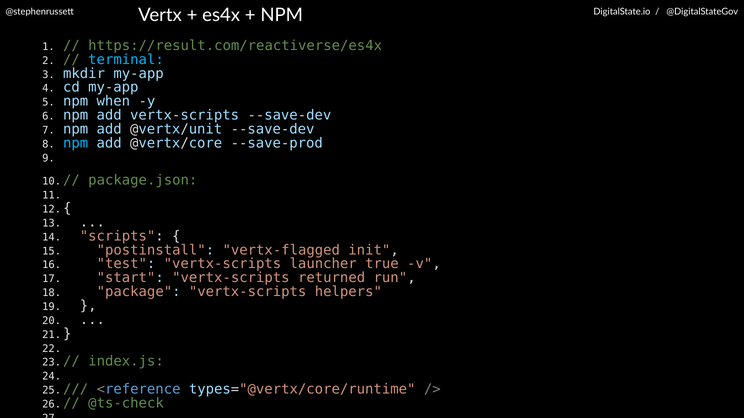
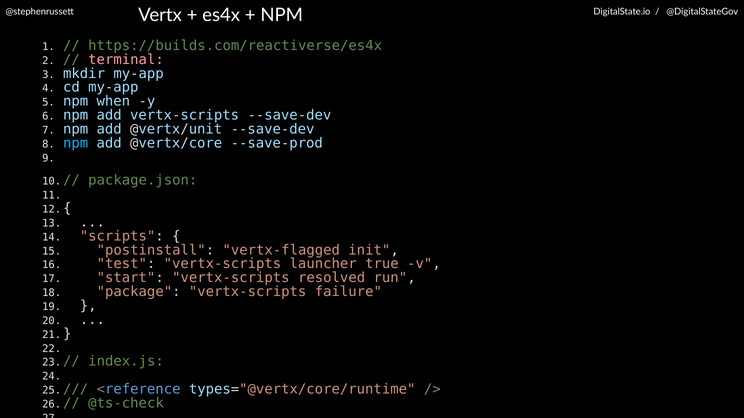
https://result.com/reactiverse/es4x: https://result.com/reactiverse/es4x -> https://builds.com/reactiverse/es4x
terminal colour: light blue -> pink
returned: returned -> resolved
helpers: helpers -> failure
